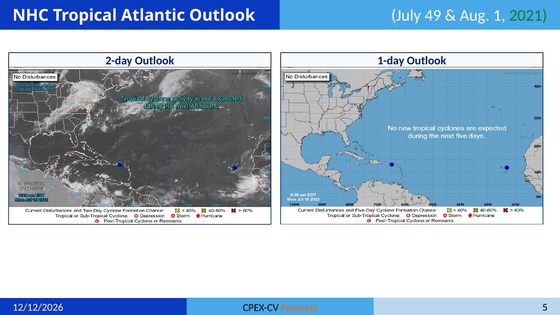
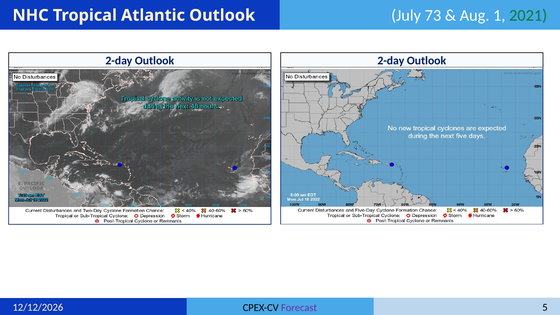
49: 49 -> 73
Outlook 1-day: 1-day -> 2-day
Forecast colour: orange -> purple
